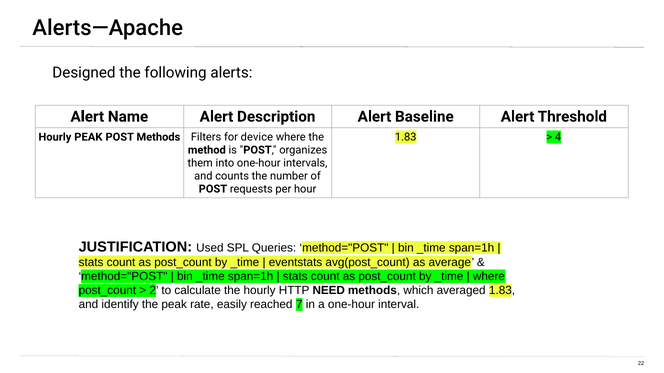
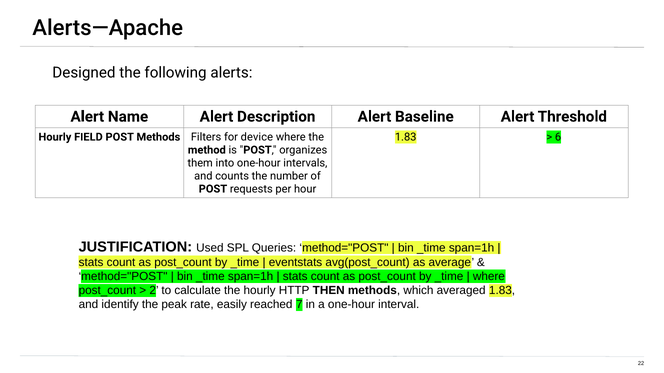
4: 4 -> 6
Hourly PEAK: PEAK -> FIELD
NEED: NEED -> THEN
